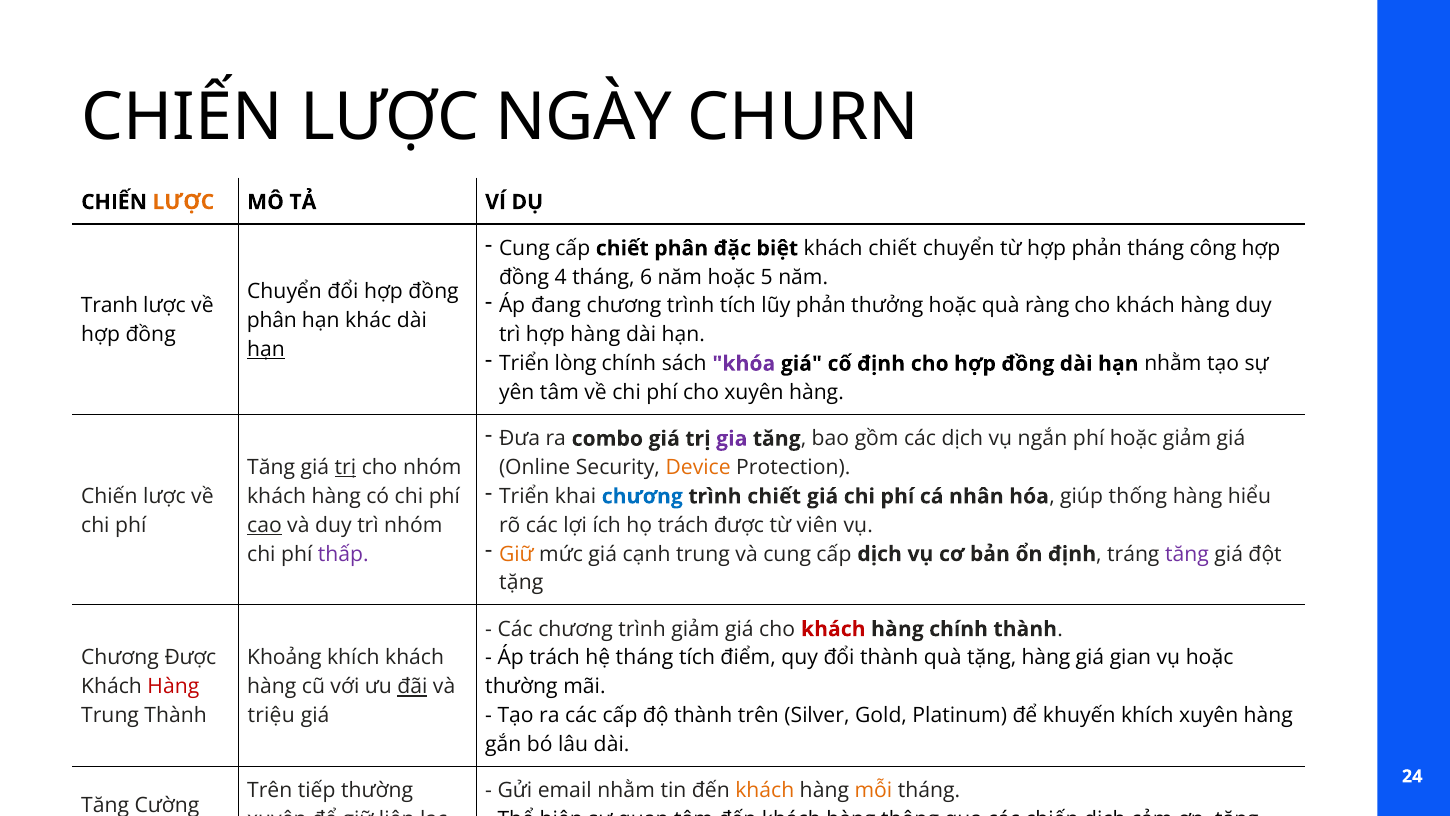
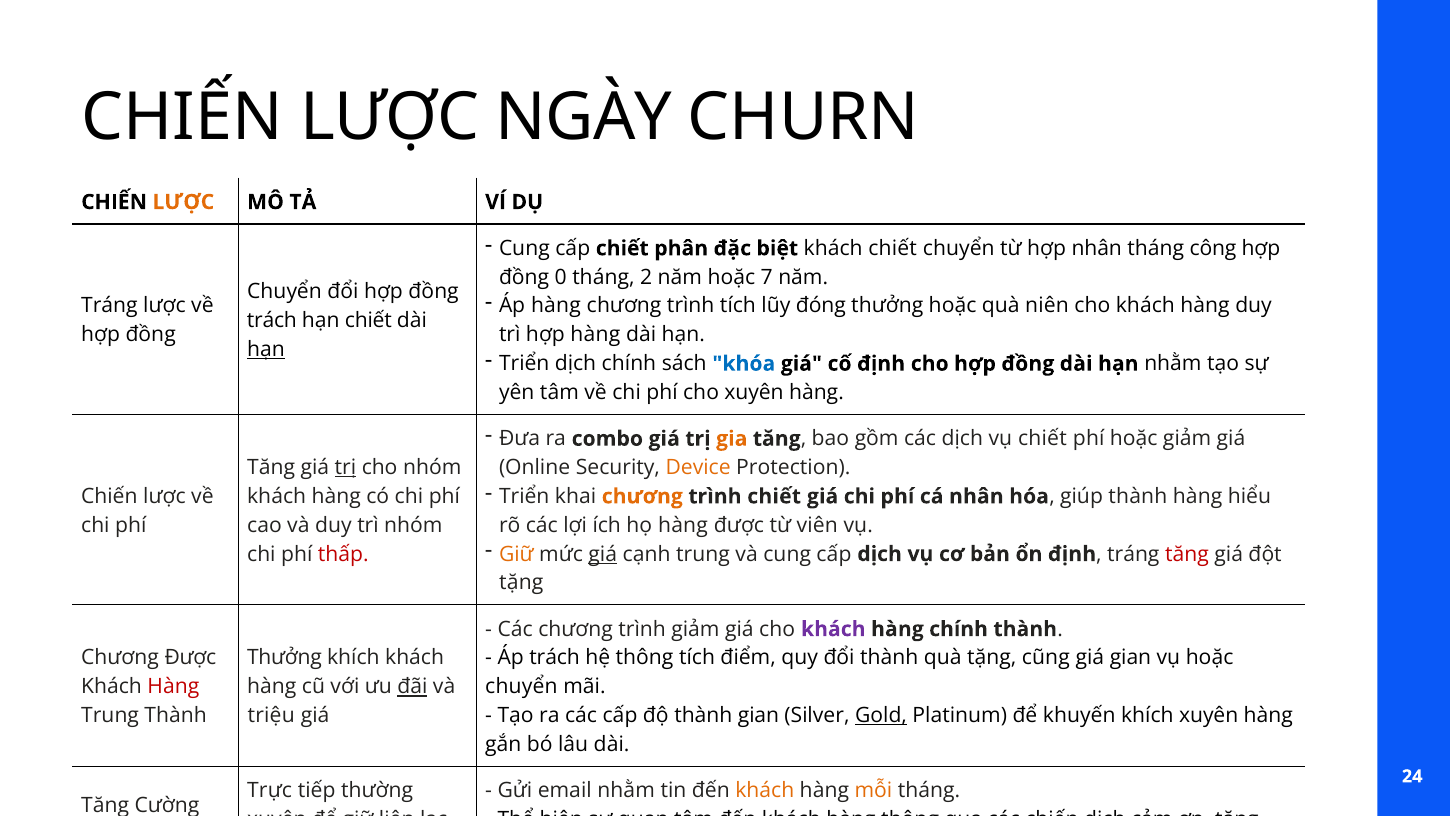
hợp phản: phản -> nhân
4: 4 -> 0
6: 6 -> 2
5: 5 -> 7
Áp đang: đang -> hàng
lũy phản: phản -> đóng
ràng: ràng -> niên
Tranh at (110, 306): Tranh -> Tráng
phân at (272, 320): phân -> trách
hạn khác: khác -> chiết
Triển lòng: lòng -> dịch
khóa colour: purple -> blue
gia colour: purple -> orange
vụ ngắn: ngắn -> chiết
chương at (642, 496) colour: blue -> orange
giúp thống: thống -> thành
cao underline: present -> none
họ trách: trách -> hàng
giá at (603, 554) underline: none -> present
tăng at (1187, 554) colour: purple -> red
thấp colour: purple -> red
khách at (833, 629) colour: red -> purple
Khoảng at (284, 658): Khoảng -> Thưởng
hệ tháng: tháng -> thông
tặng hàng: hàng -> cũng
thường at (521, 686): thường -> chuyển
thành trên: trên -> gian
Gold underline: none -> present
Trên at (270, 790): Trên -> Trực
